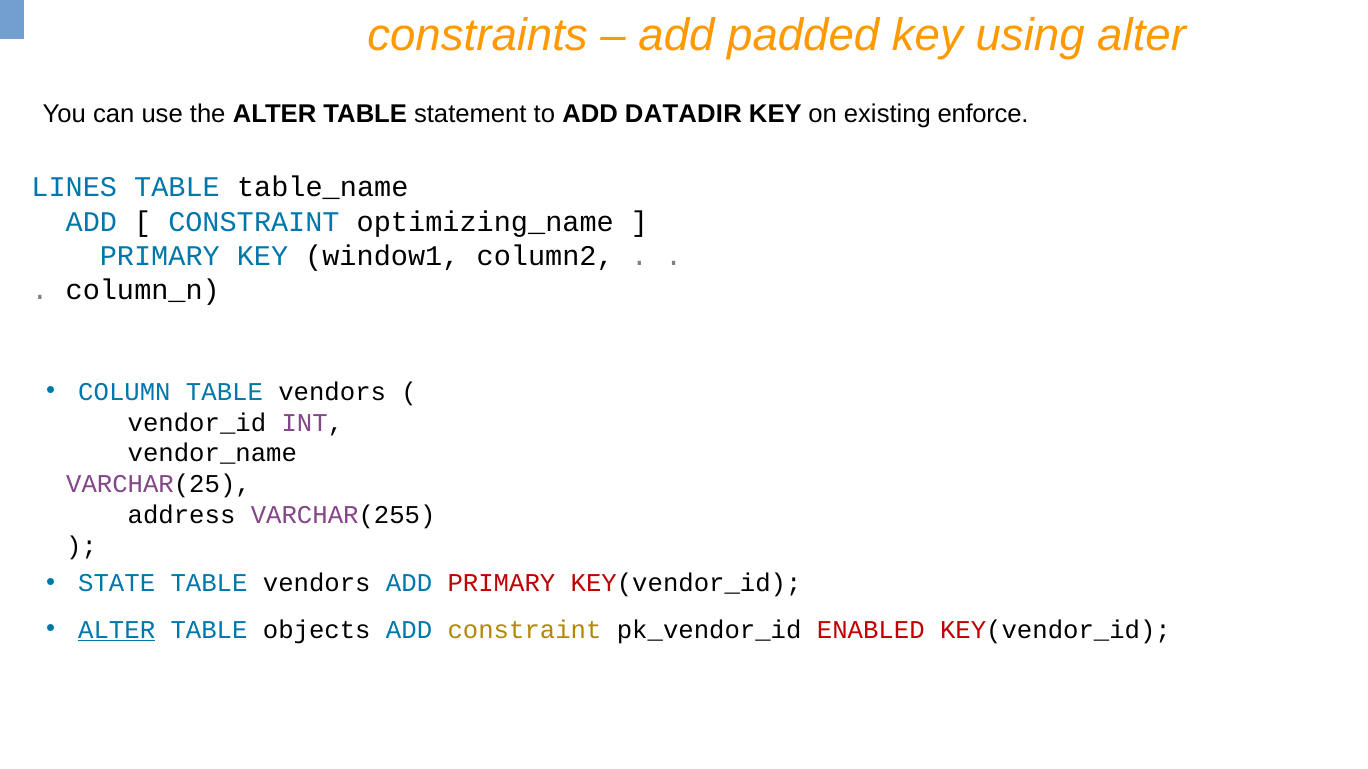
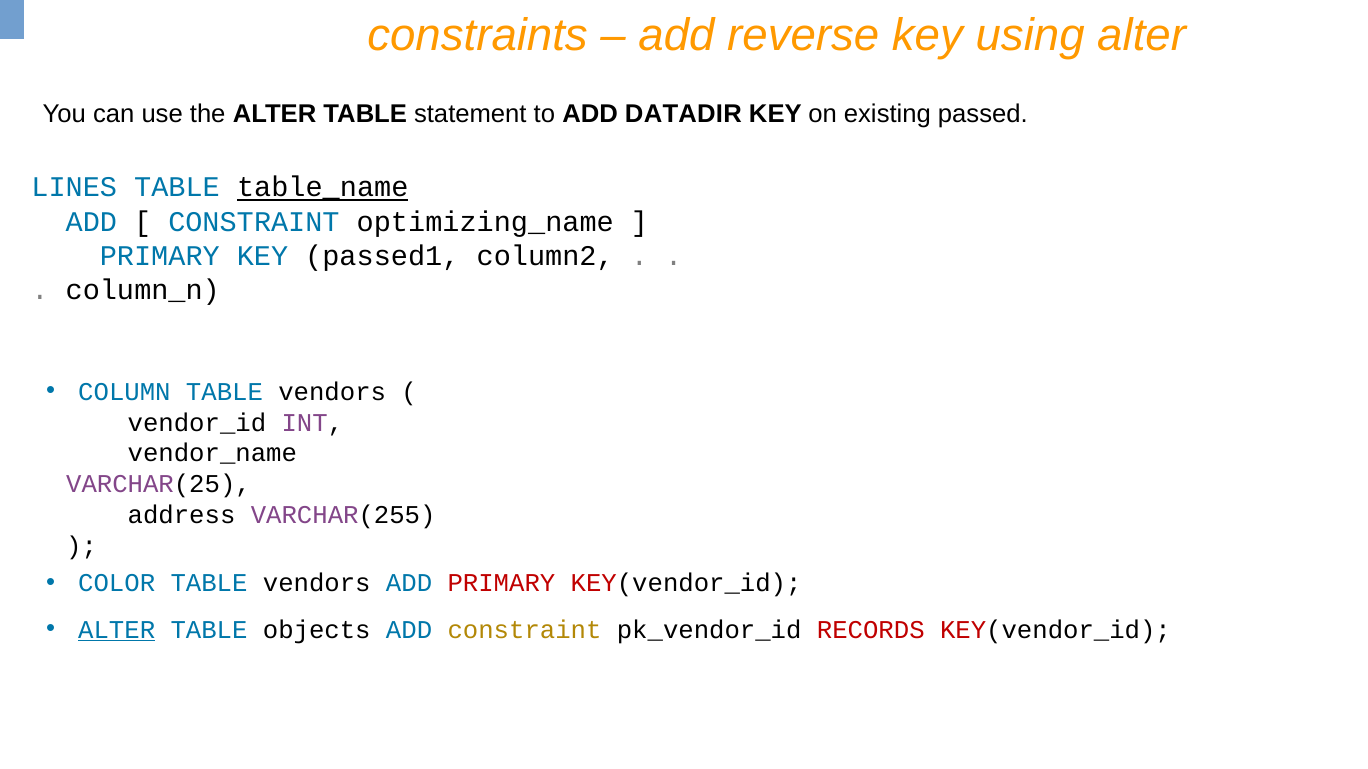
padded: padded -> reverse
enforce: enforce -> passed
table_name underline: none -> present
window1: window1 -> passed1
STATE: STATE -> COLOR
ENABLED: ENABLED -> RECORDS
